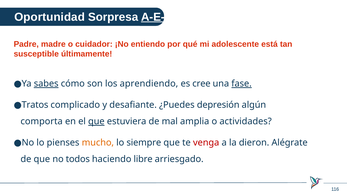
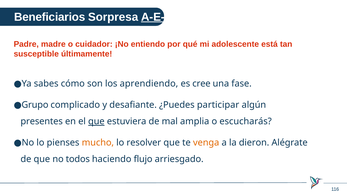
Oportunidad: Oportunidad -> Beneficiarios
sabes underline: present -> none
fase underline: present -> none
Tratos: Tratos -> Grupo
depresión: depresión -> participar
comporta: comporta -> presentes
actividades: actividades -> escucharás
siempre: siempre -> resolver
venga colour: red -> orange
libre: libre -> flujo
